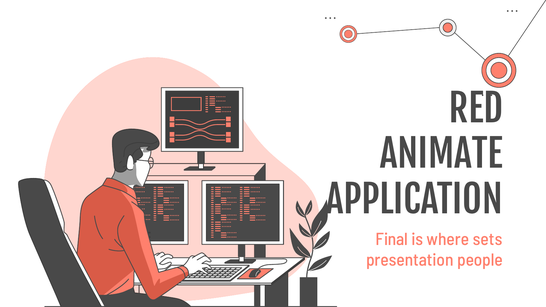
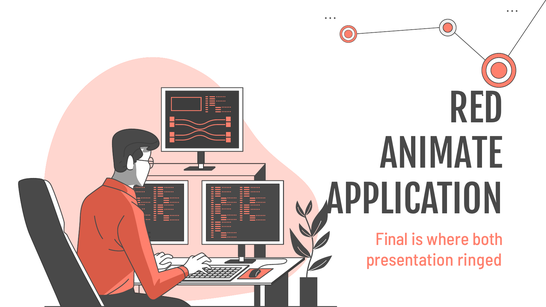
sets: sets -> both
people: people -> ringed
